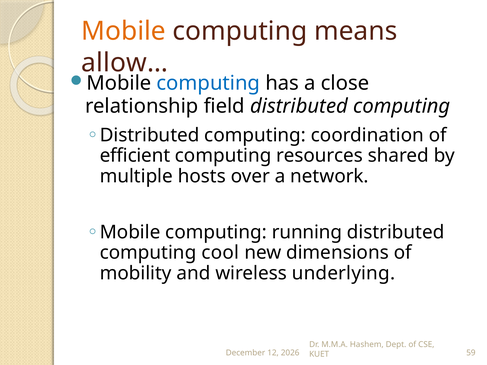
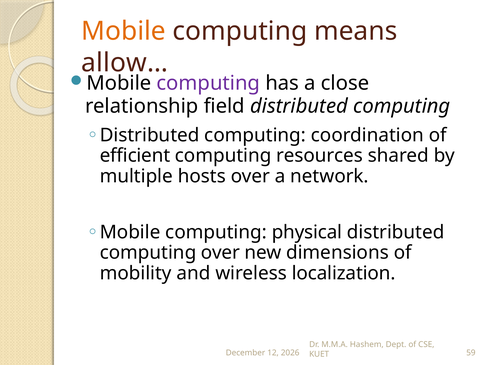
computing at (208, 83) colour: blue -> purple
running: running -> physical
computing cool: cool -> over
underlying: underlying -> localization
